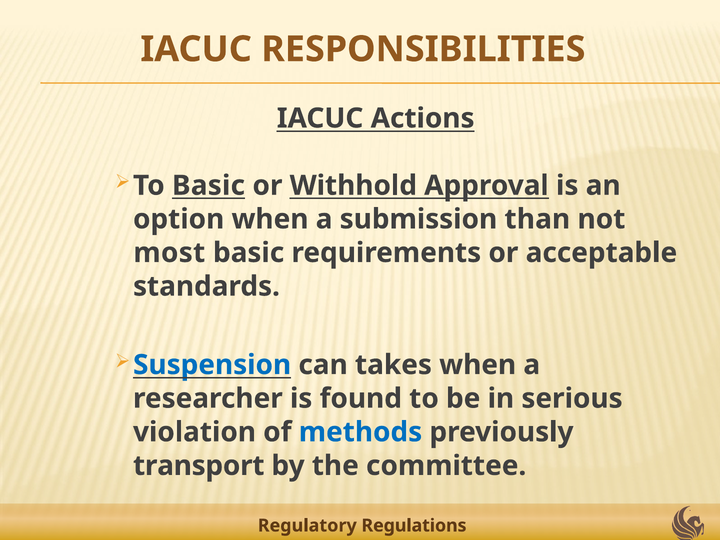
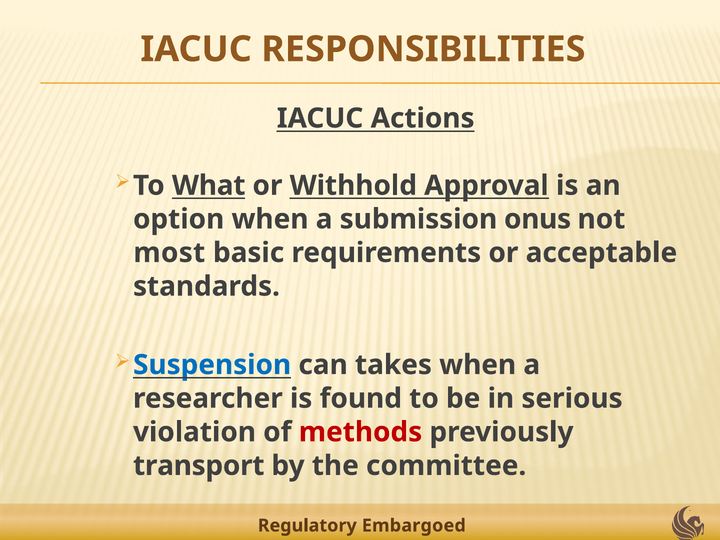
To Basic: Basic -> What
than: than -> onus
methods colour: blue -> red
Regulations: Regulations -> Embargoed
